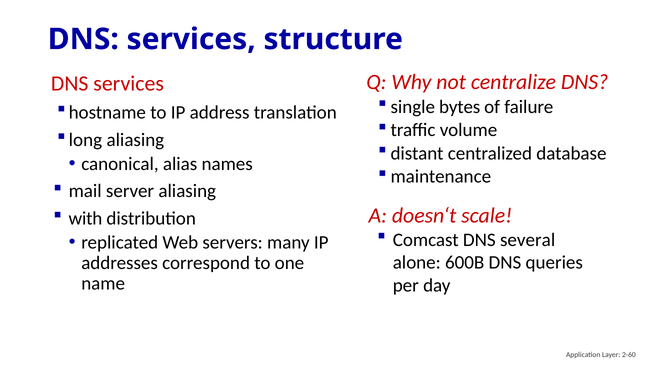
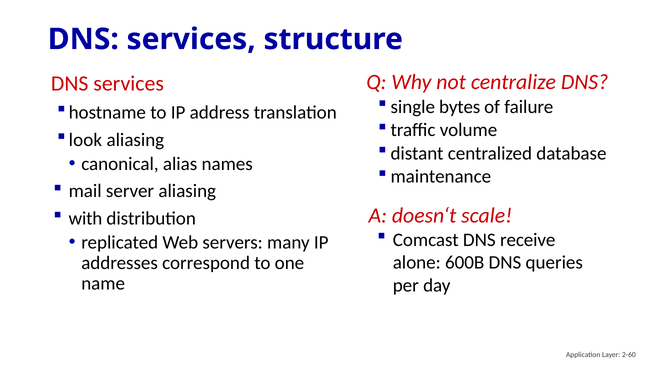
long: long -> look
several: several -> receive
